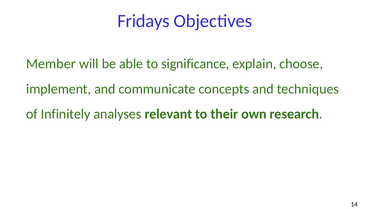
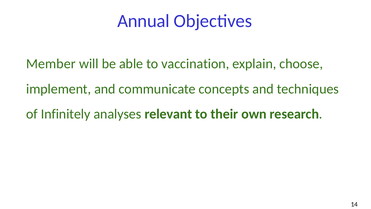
Fridays: Fridays -> Annual
significance: significance -> vaccination
